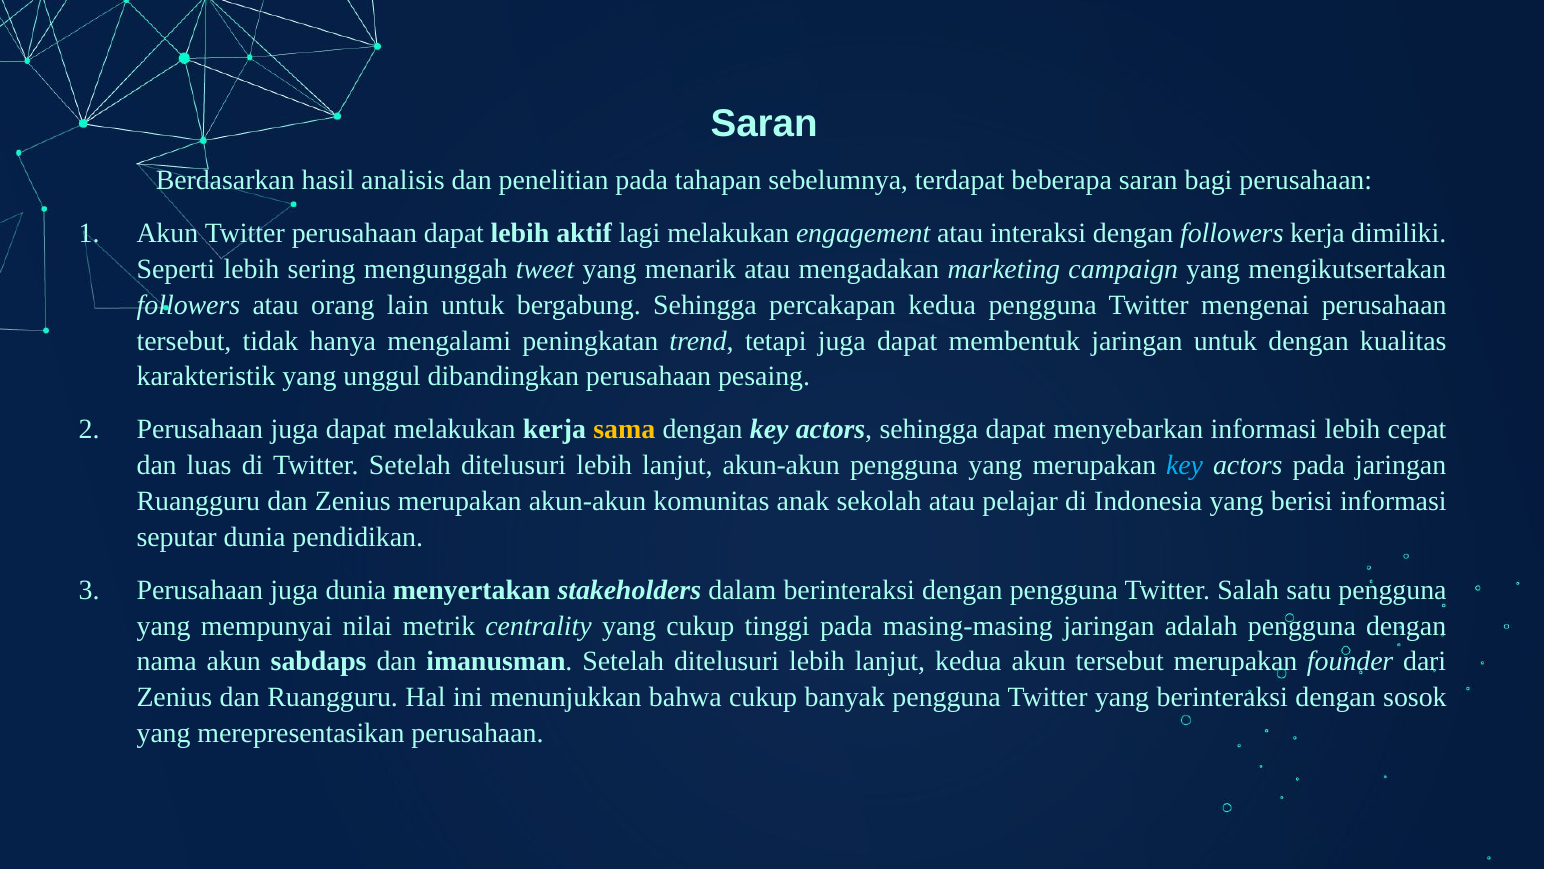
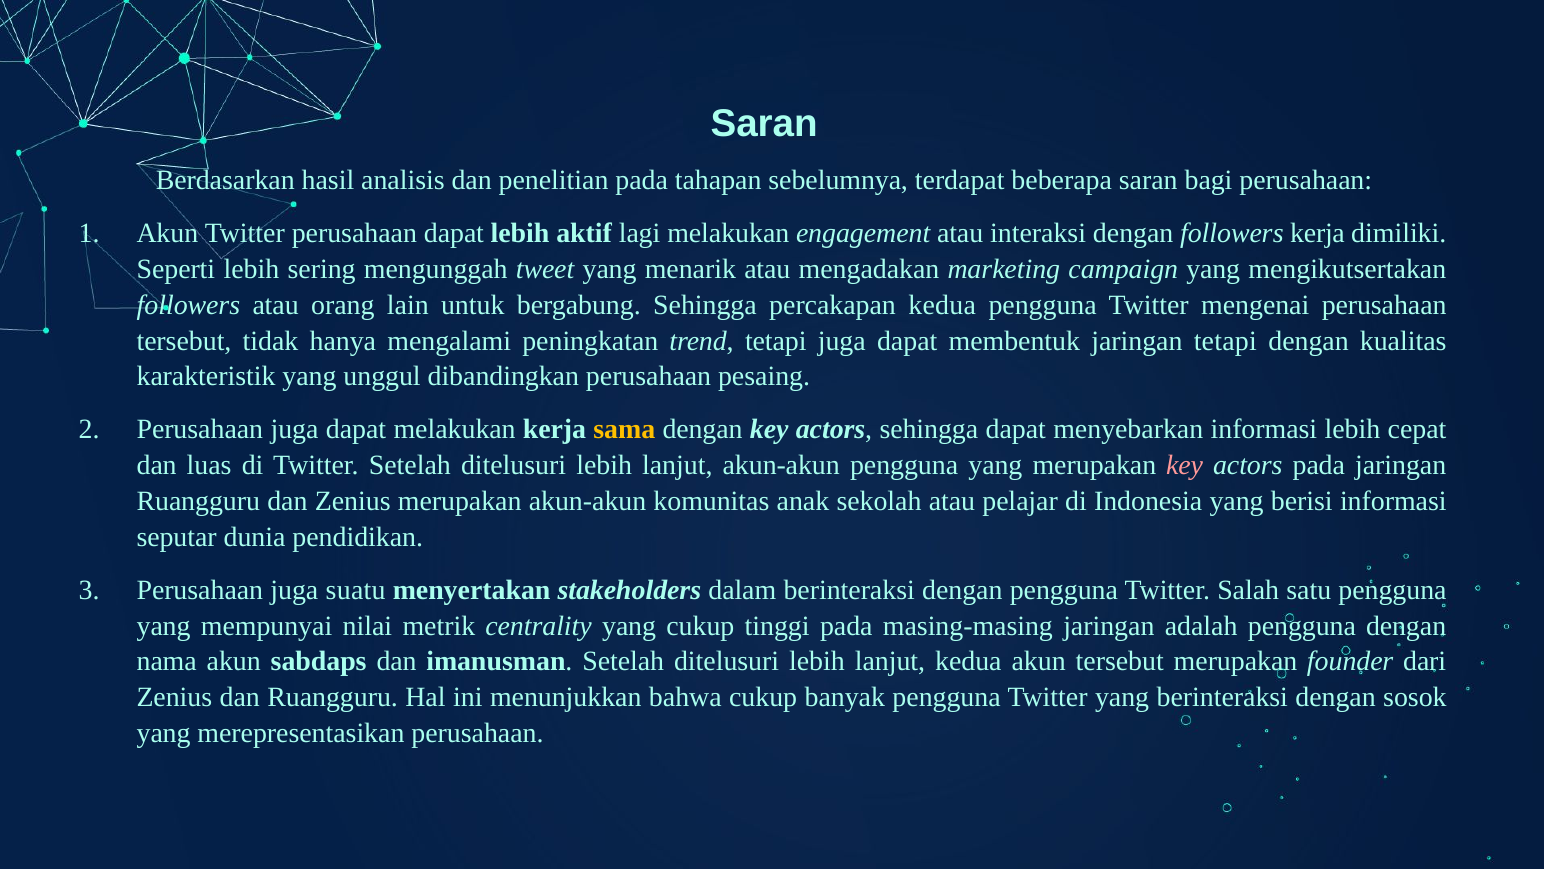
jaringan untuk: untuk -> tetapi
key at (1184, 465) colour: light blue -> pink
juga dunia: dunia -> suatu
